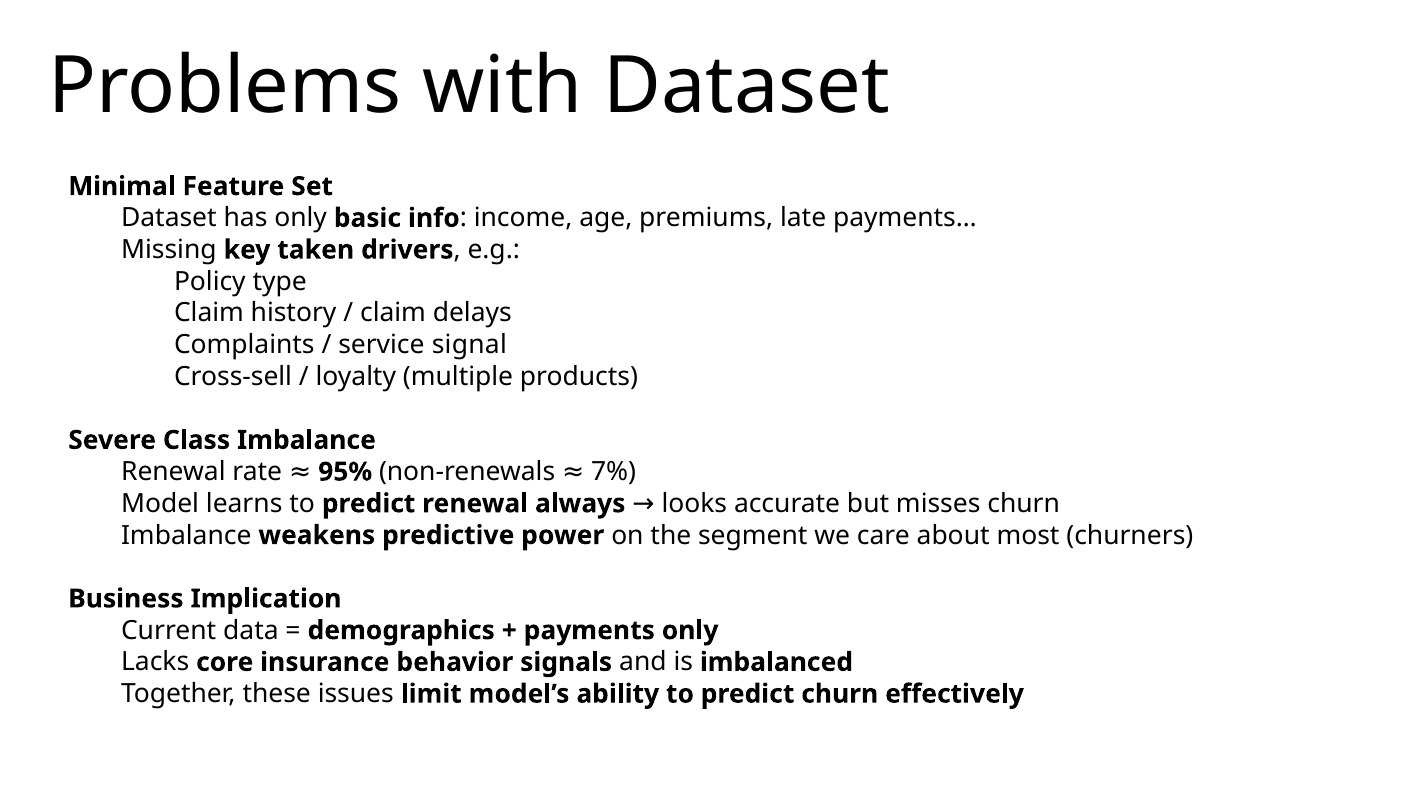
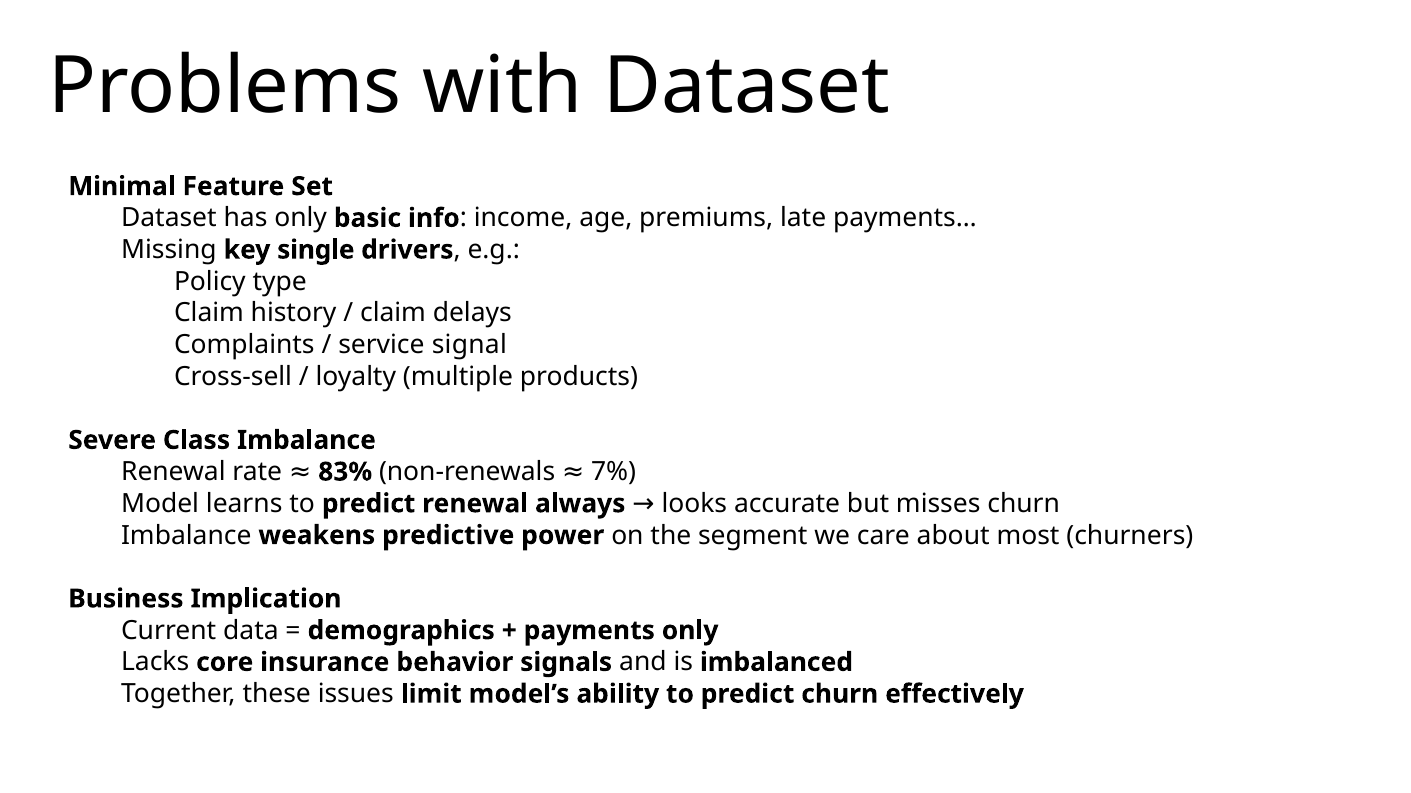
taken: taken -> single
95%: 95% -> 83%
